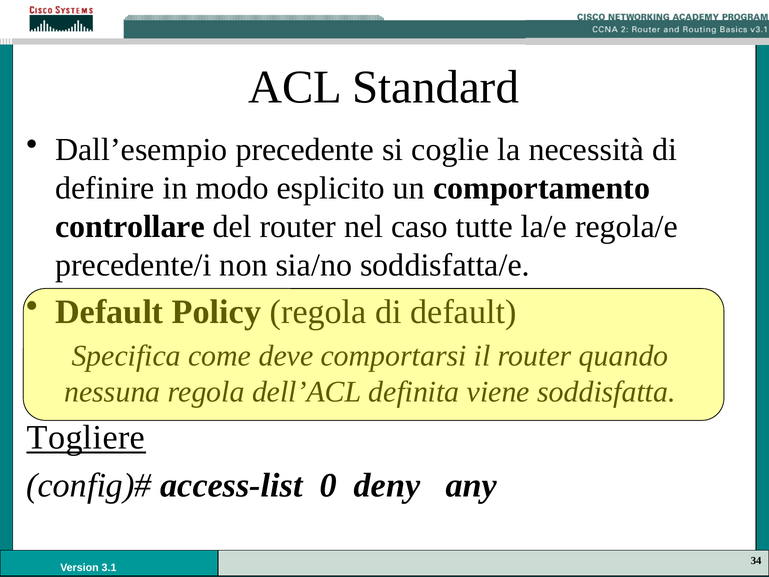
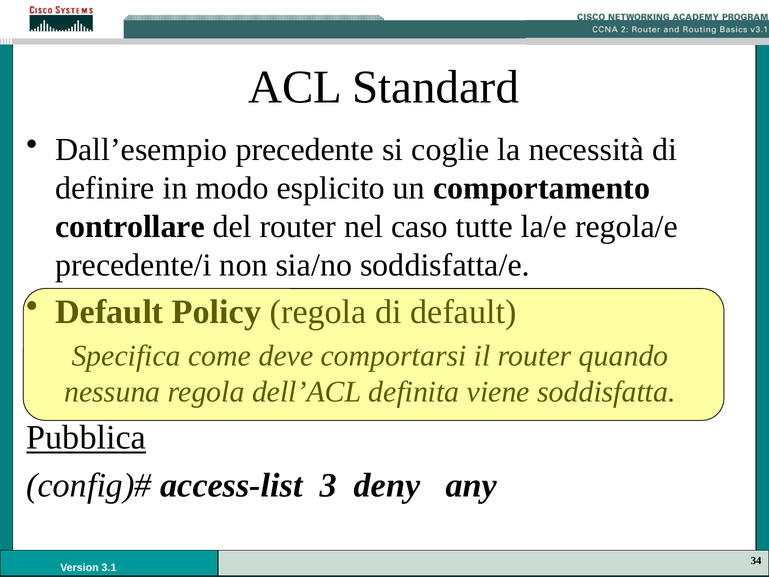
Togliere: Togliere -> Pubblica
0: 0 -> 3
